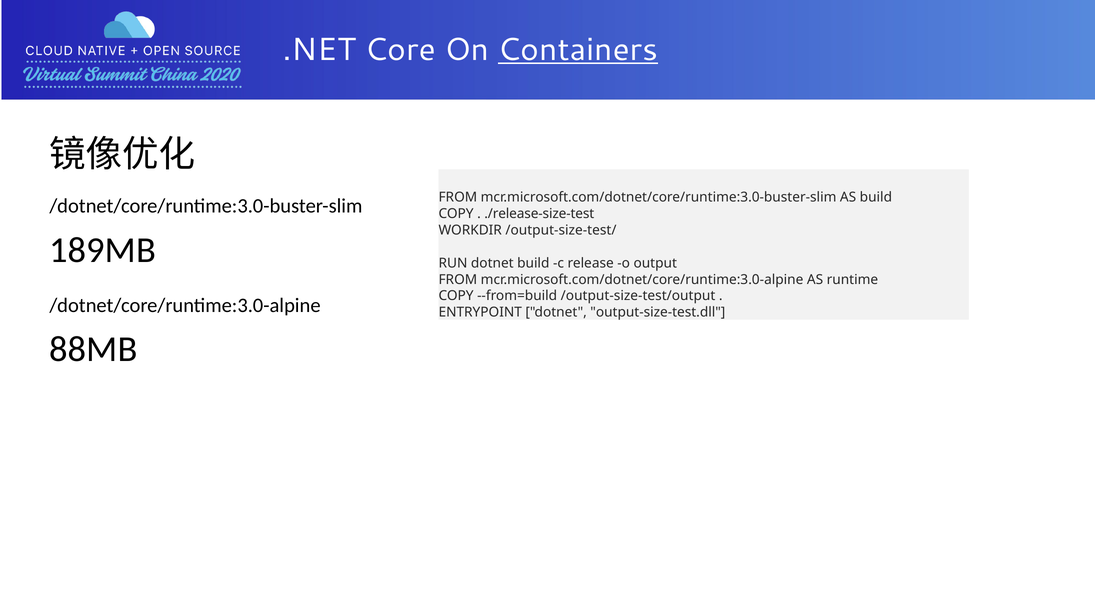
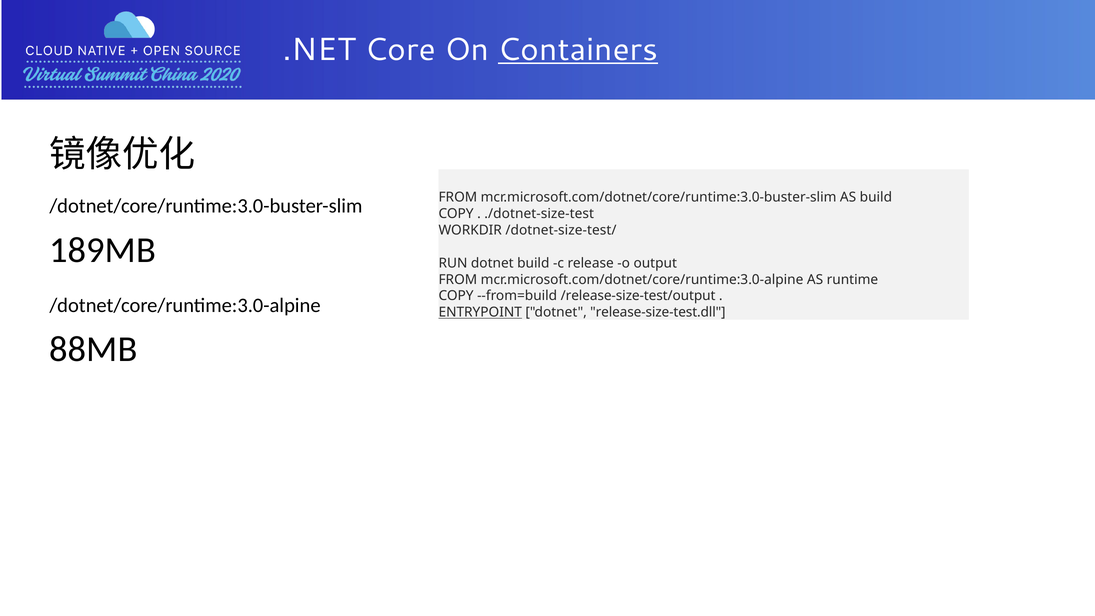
./release-size-test: ./release-size-test -> ./dotnet-size-test
/output-size-test/: /output-size-test/ -> /dotnet-size-test/
/output-size-test/output: /output-size-test/output -> /release-size-test/output
ENTRYPOINT underline: none -> present
output-size-test.dll: output-size-test.dll -> release-size-test.dll
